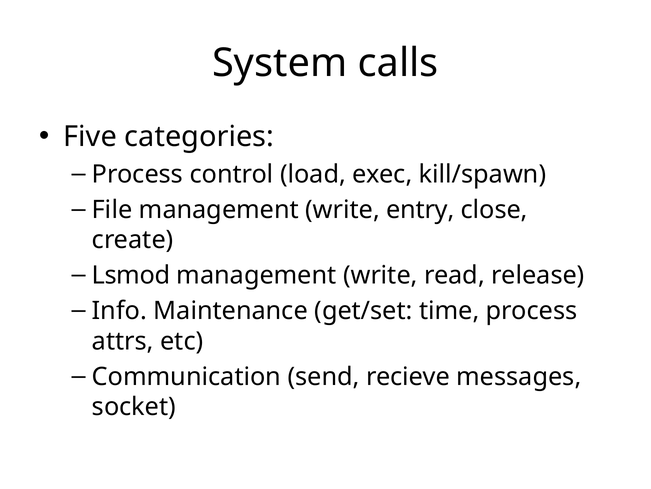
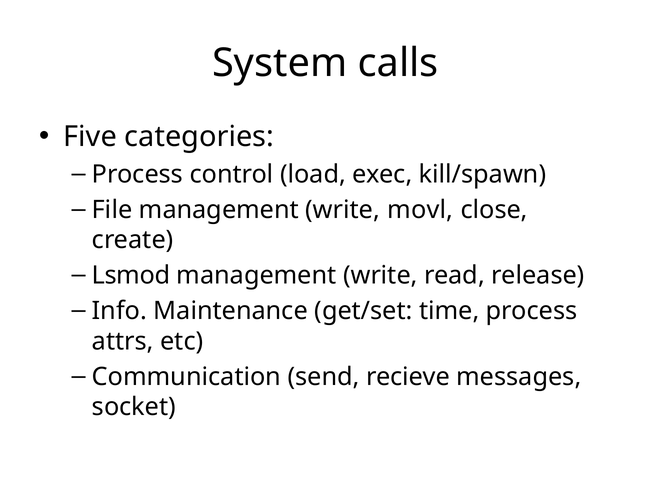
entry: entry -> movl
